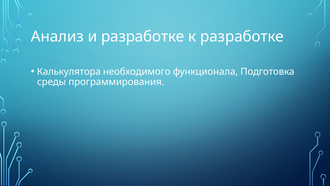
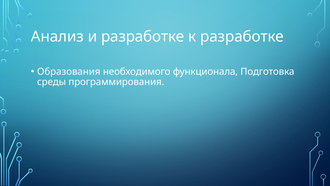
Калькулятора: Калькулятора -> Образования
